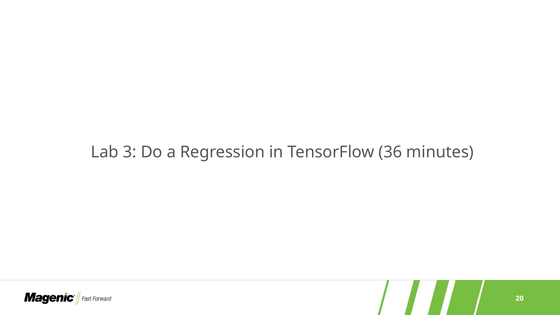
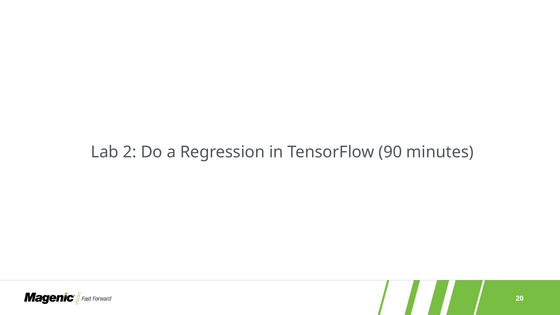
3: 3 -> 2
36: 36 -> 90
